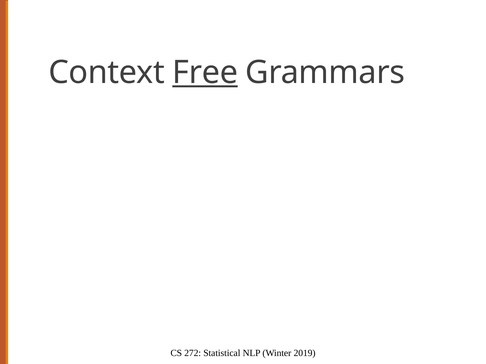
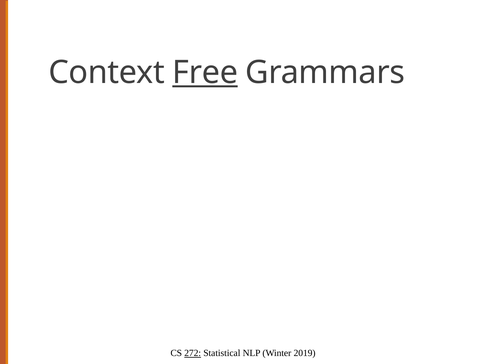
272 underline: none -> present
